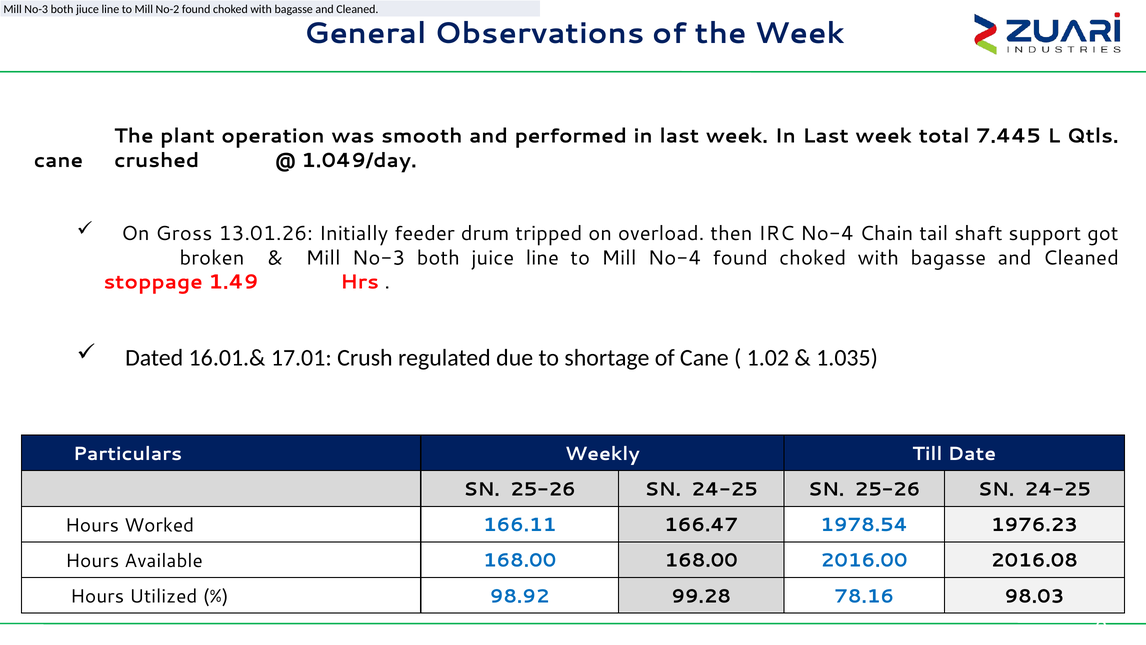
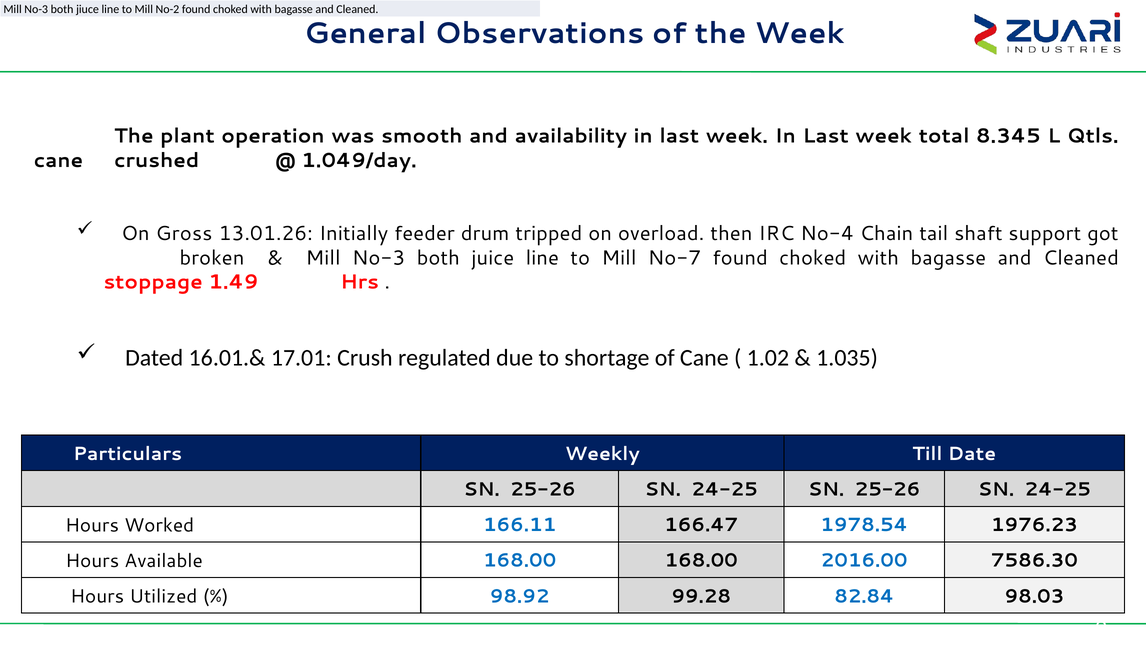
performed: performed -> availability
7.445: 7.445 -> 8.345
Mill No-4: No-4 -> No-7
2016.08: 2016.08 -> 7586.30
78.16: 78.16 -> 82.84
